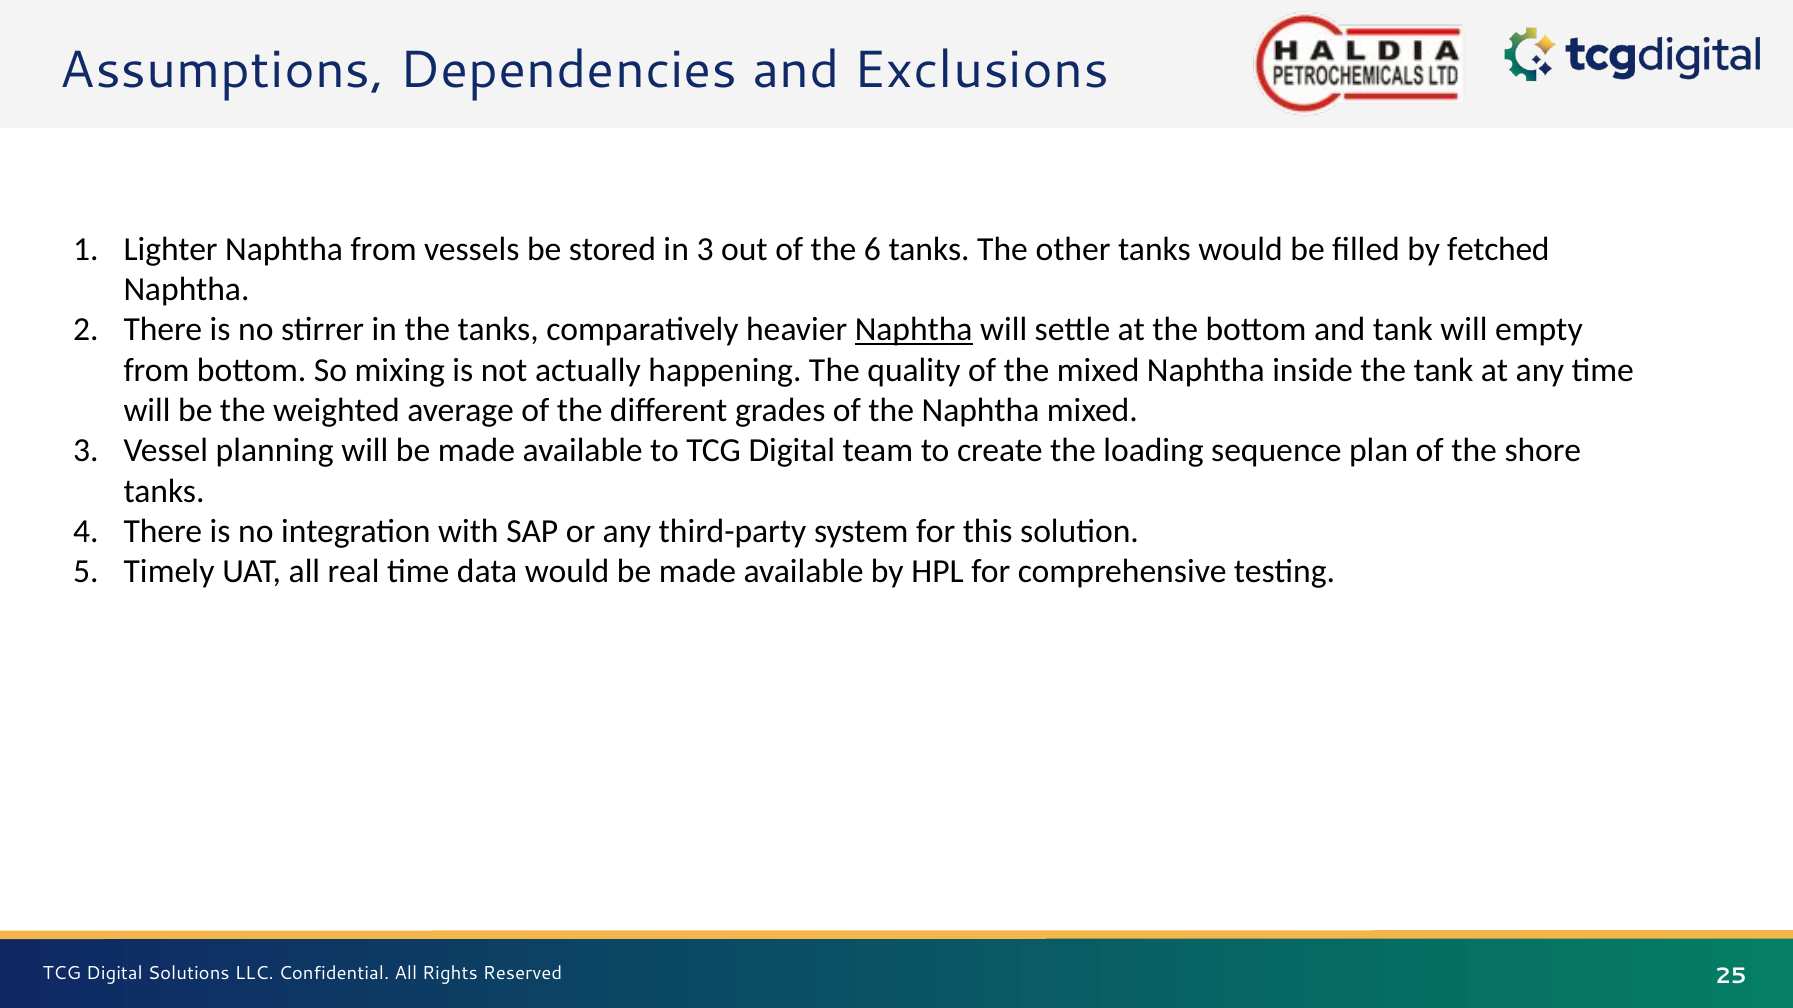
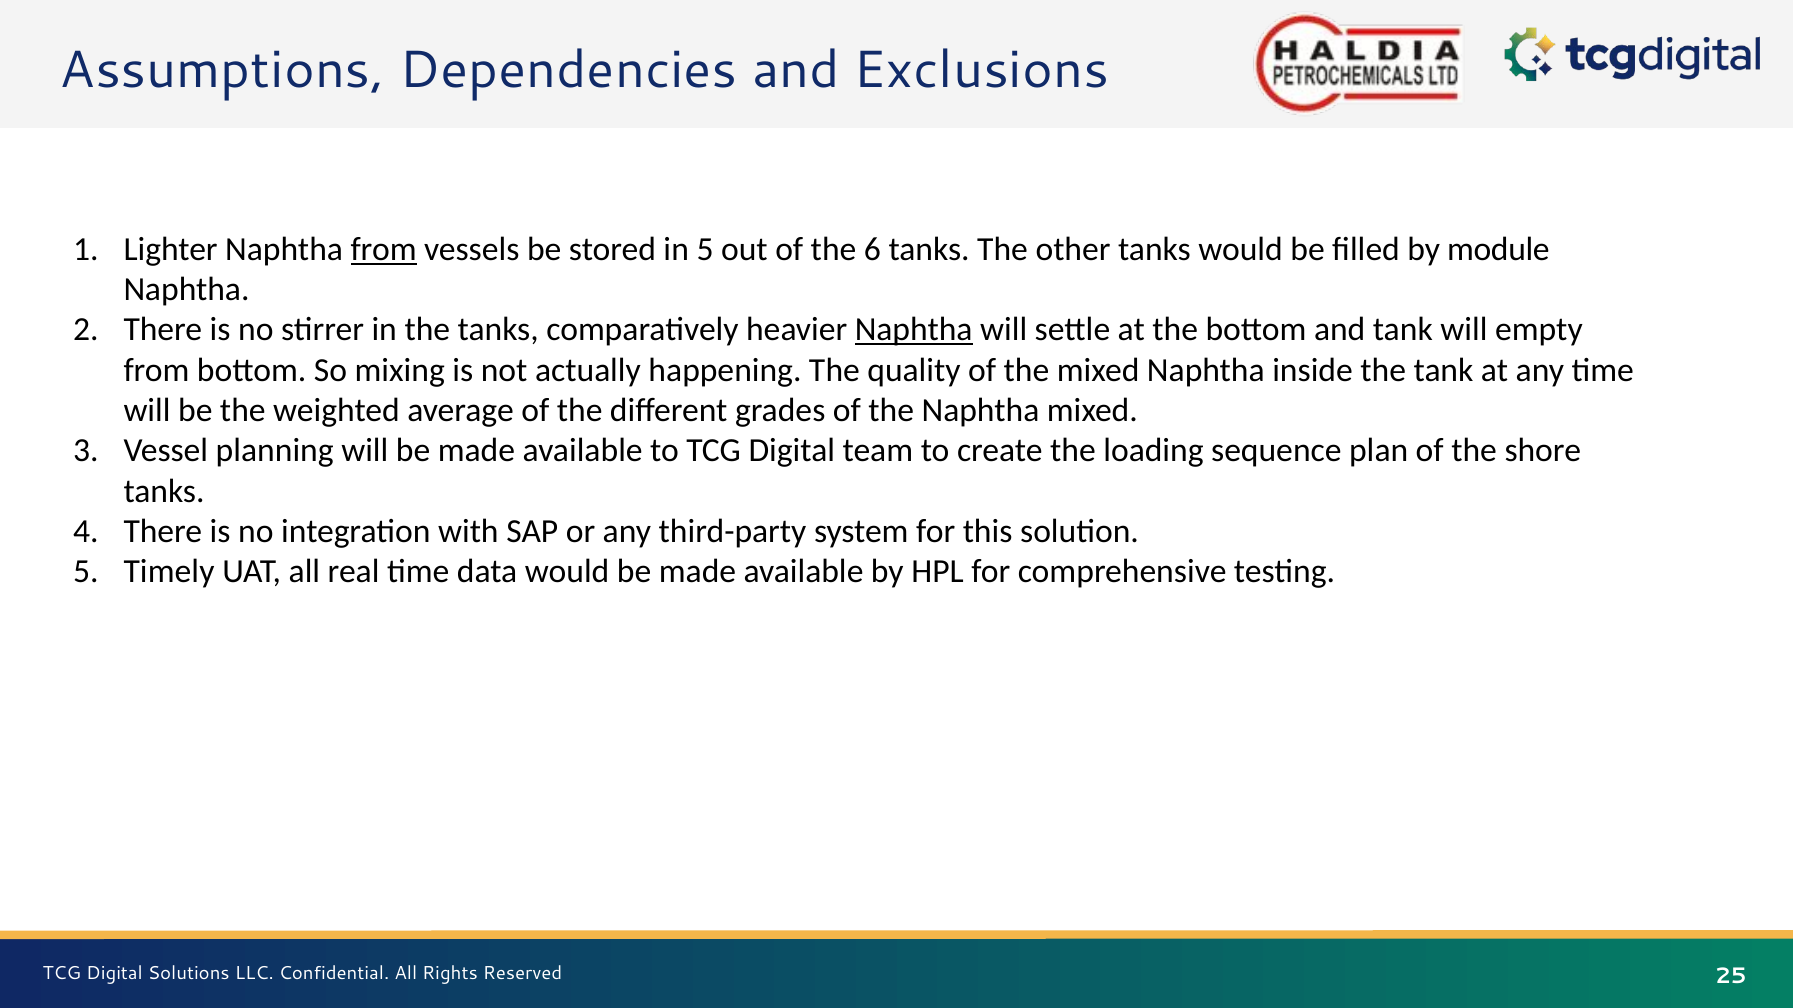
from at (384, 249) underline: none -> present
in 3: 3 -> 5
fetched: fetched -> module
